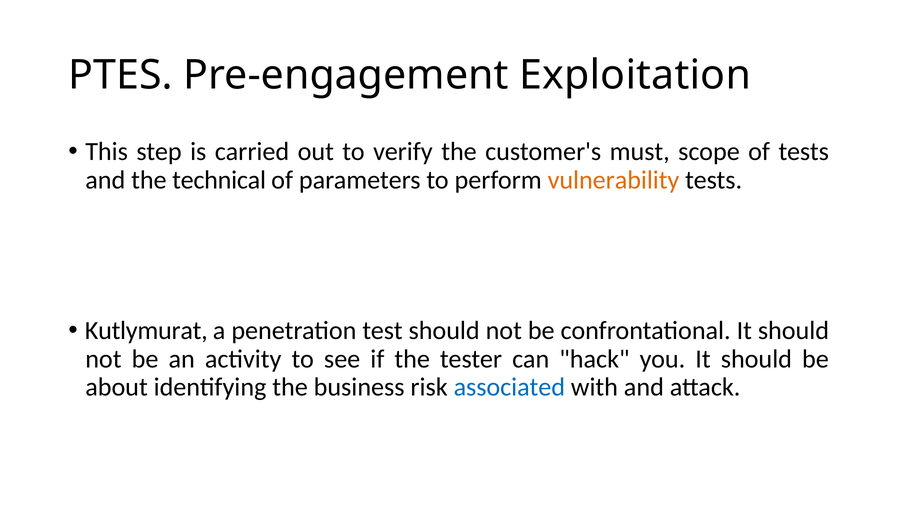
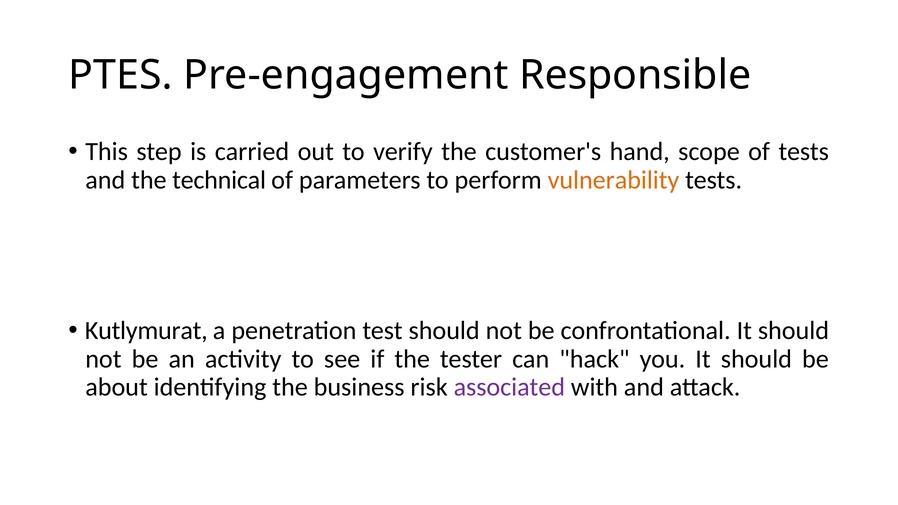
Exploitation: Exploitation -> Responsible
must: must -> hand
associated colour: blue -> purple
